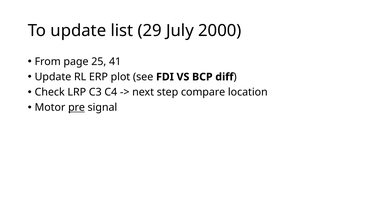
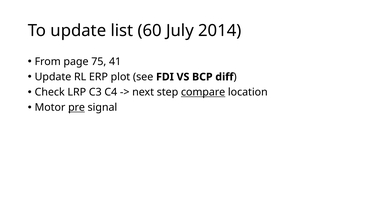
29: 29 -> 60
2000: 2000 -> 2014
25: 25 -> 75
compare underline: none -> present
